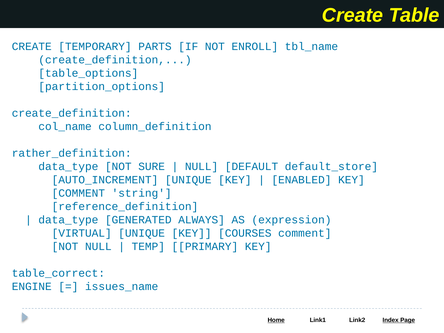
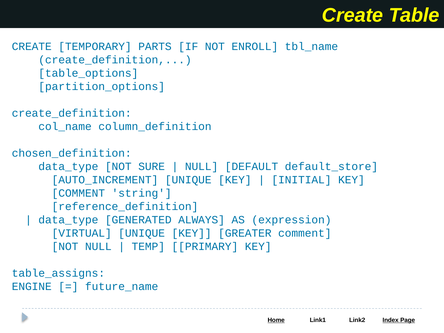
rather_definition: rather_definition -> chosen_definition
ENABLED: ENABLED -> INITIAL
COURSES: COURSES -> GREATER
table_correct: table_correct -> table_assigns
issues_name: issues_name -> future_name
